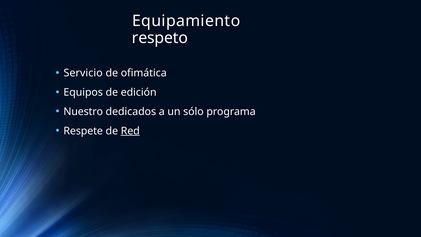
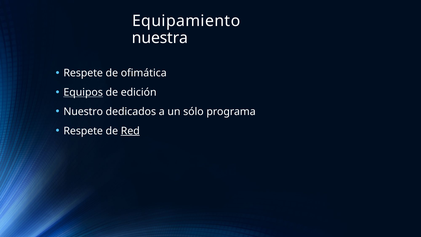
respeto: respeto -> nuestra
Servicio at (83, 73): Servicio -> Respete
Equipos underline: none -> present
